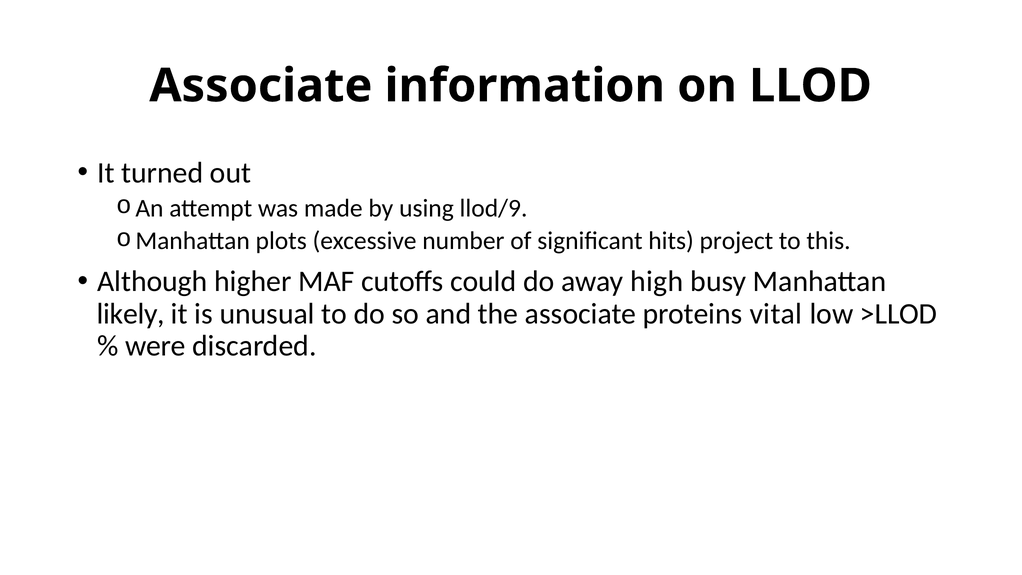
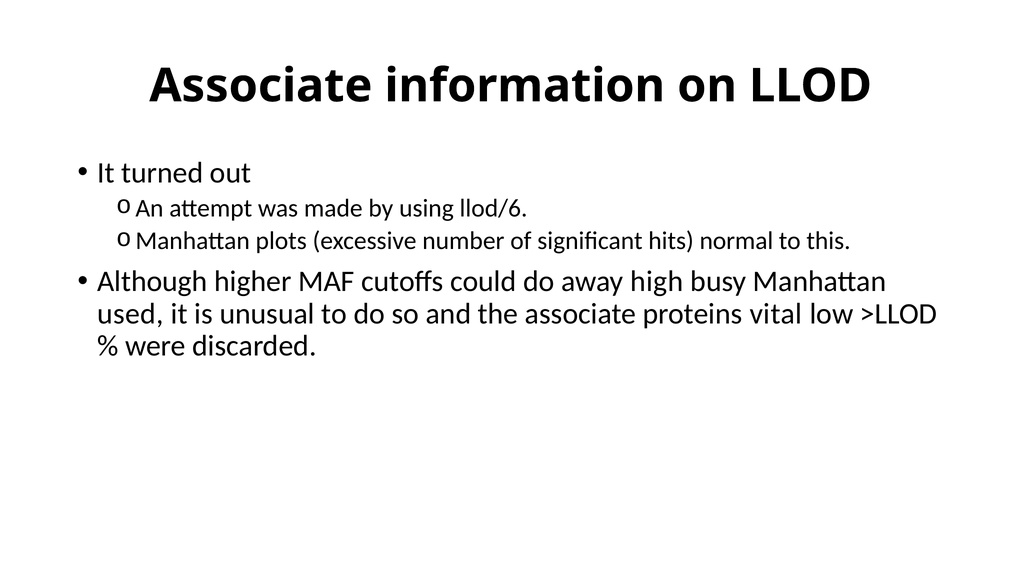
llod/9: llod/9 -> llod/6
project: project -> normal
likely: likely -> used
